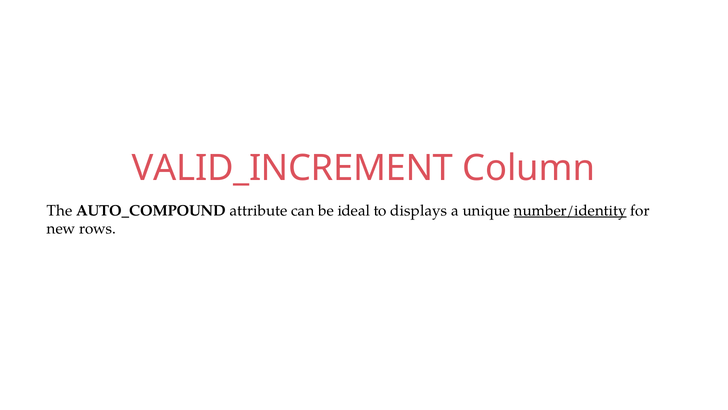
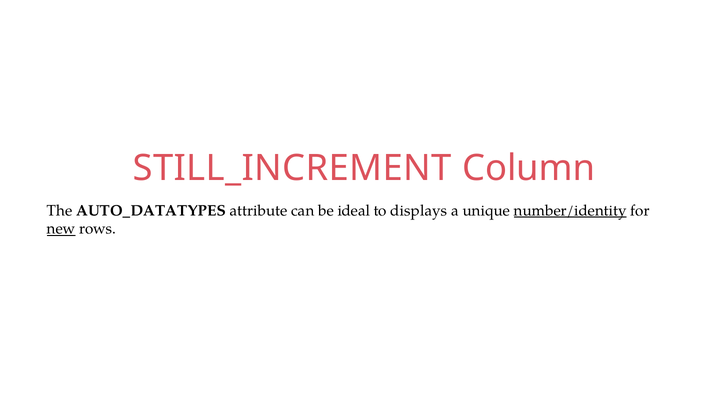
VALID_INCREMENT: VALID_INCREMENT -> STILL_INCREMENT
AUTO_COMPOUND: AUTO_COMPOUND -> AUTO_DATATYPES
new underline: none -> present
